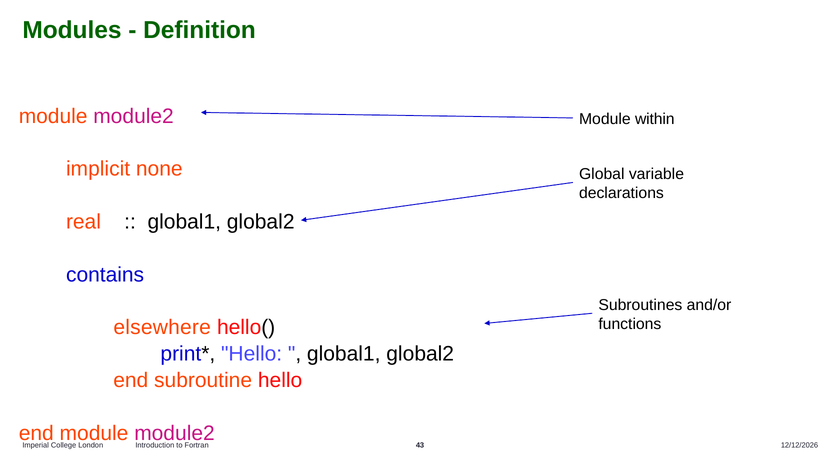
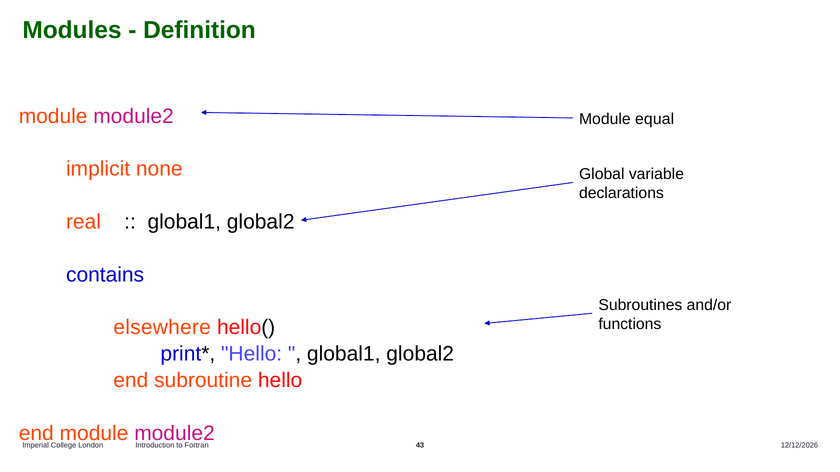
within: within -> equal
